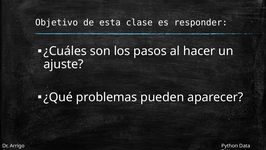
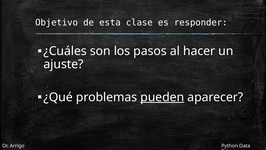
pueden underline: none -> present
